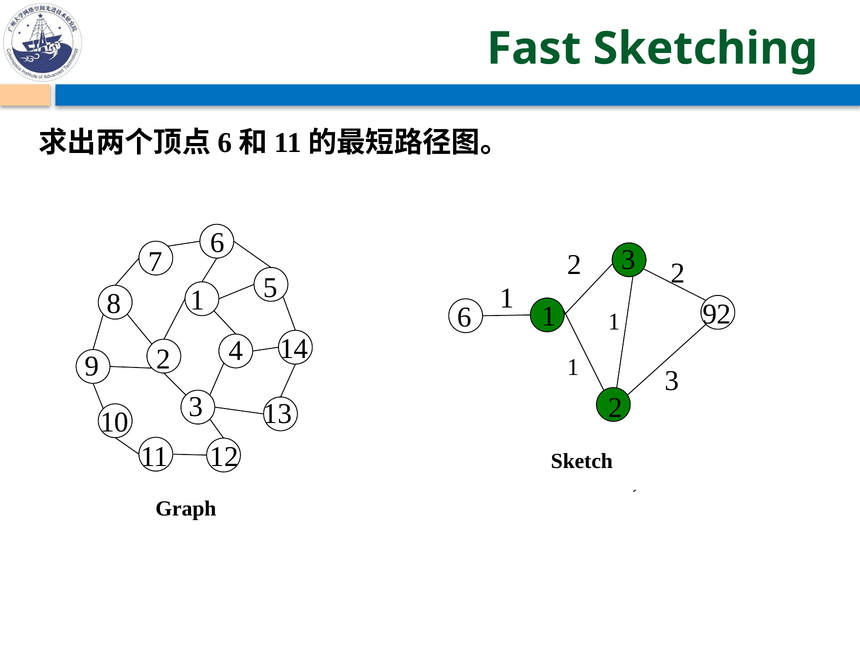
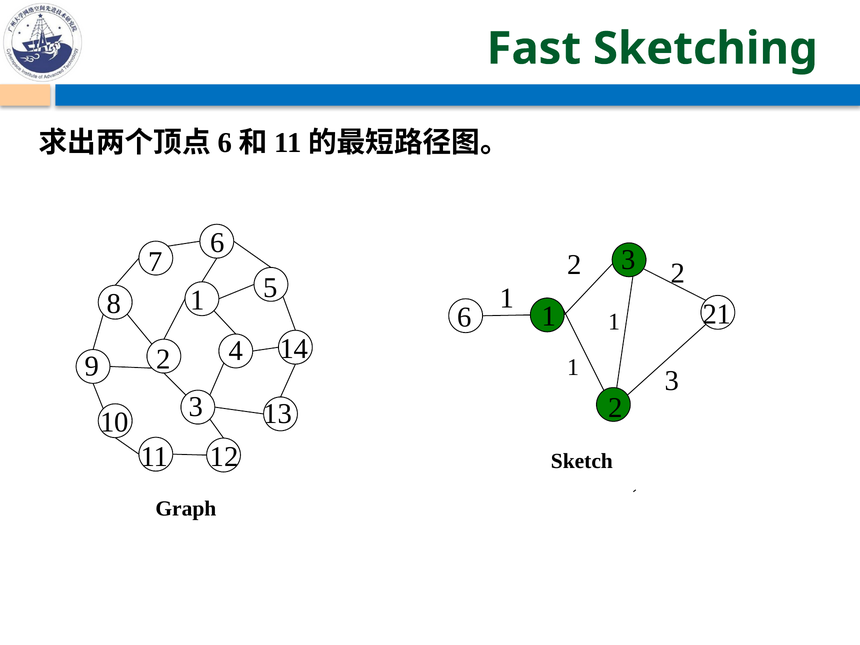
92: 92 -> 21
